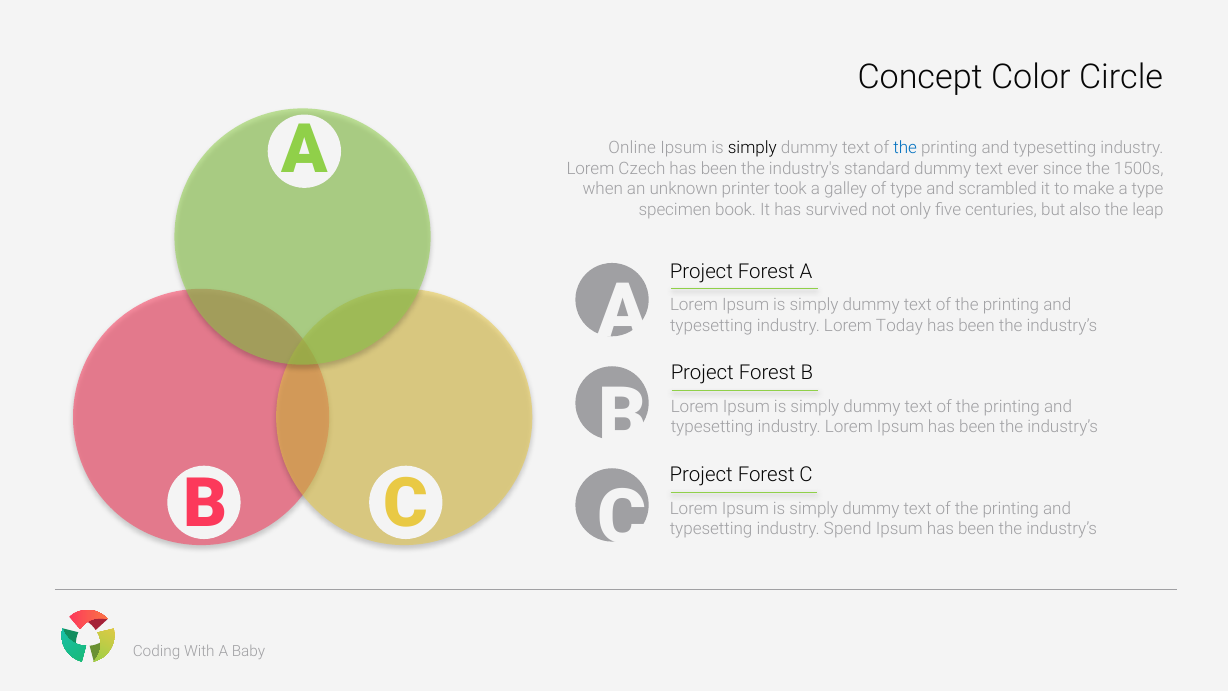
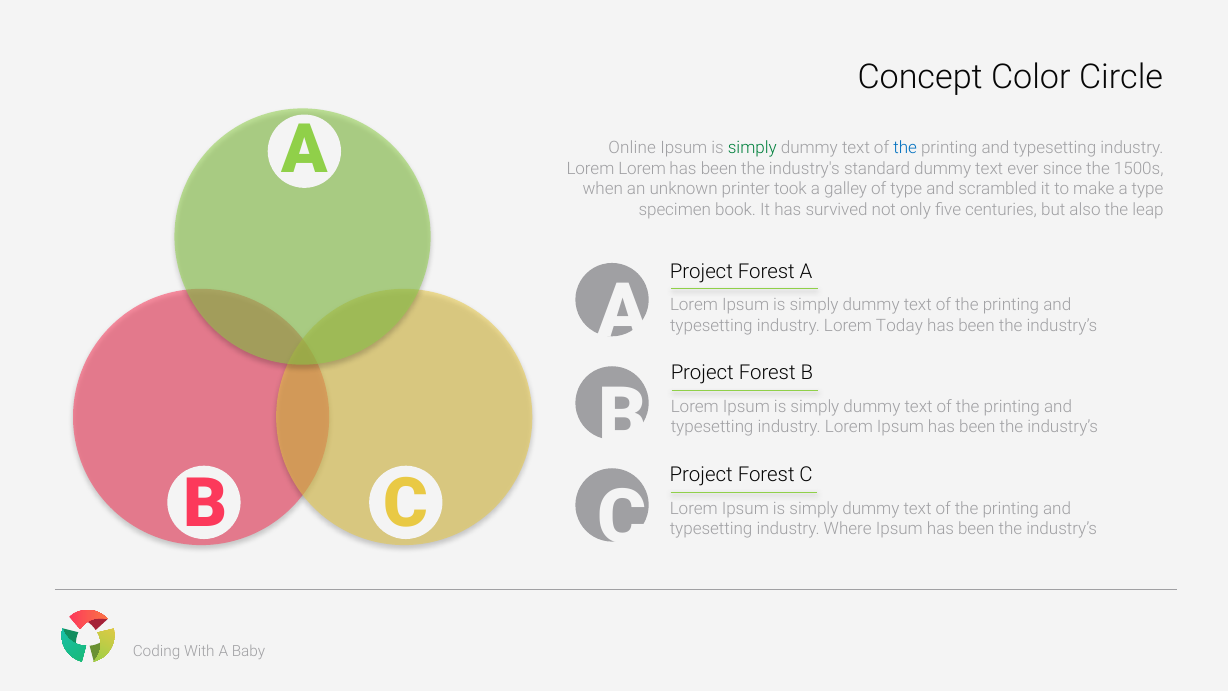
simply at (752, 148) colour: black -> green
Lorem Czech: Czech -> Lorem
Spend: Spend -> Where
